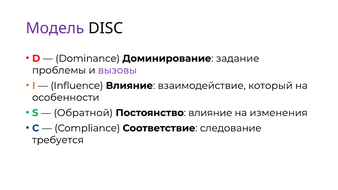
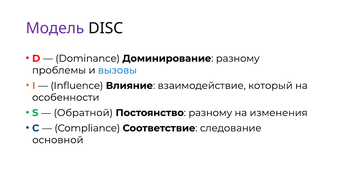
Доминирование задание: задание -> разному
вызовы colour: purple -> blue
Постоянство влияние: влияние -> разному
требуется: требуется -> основной
